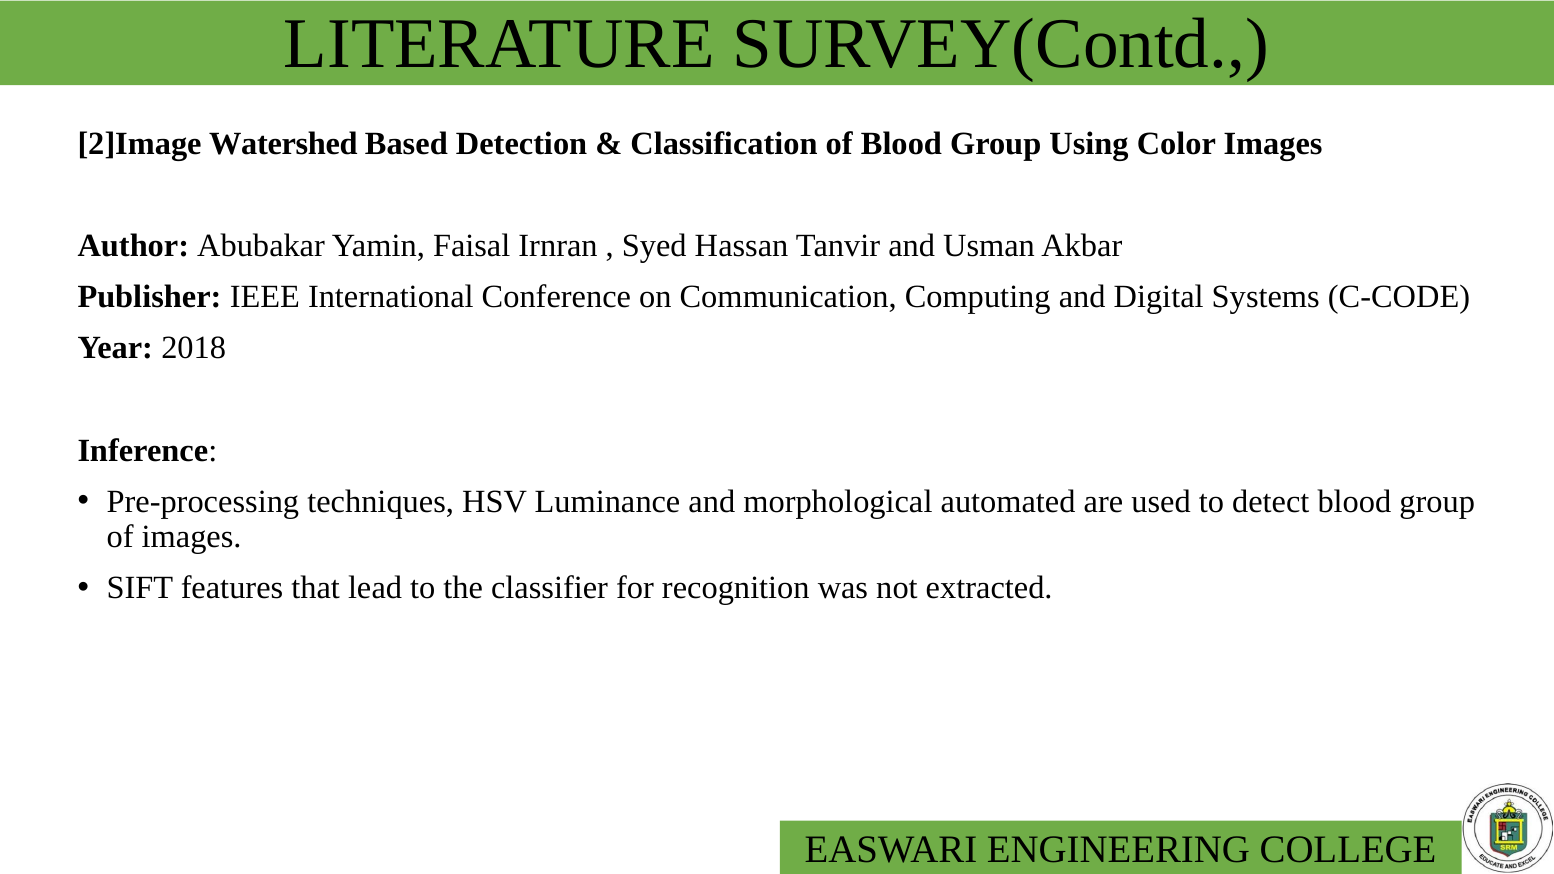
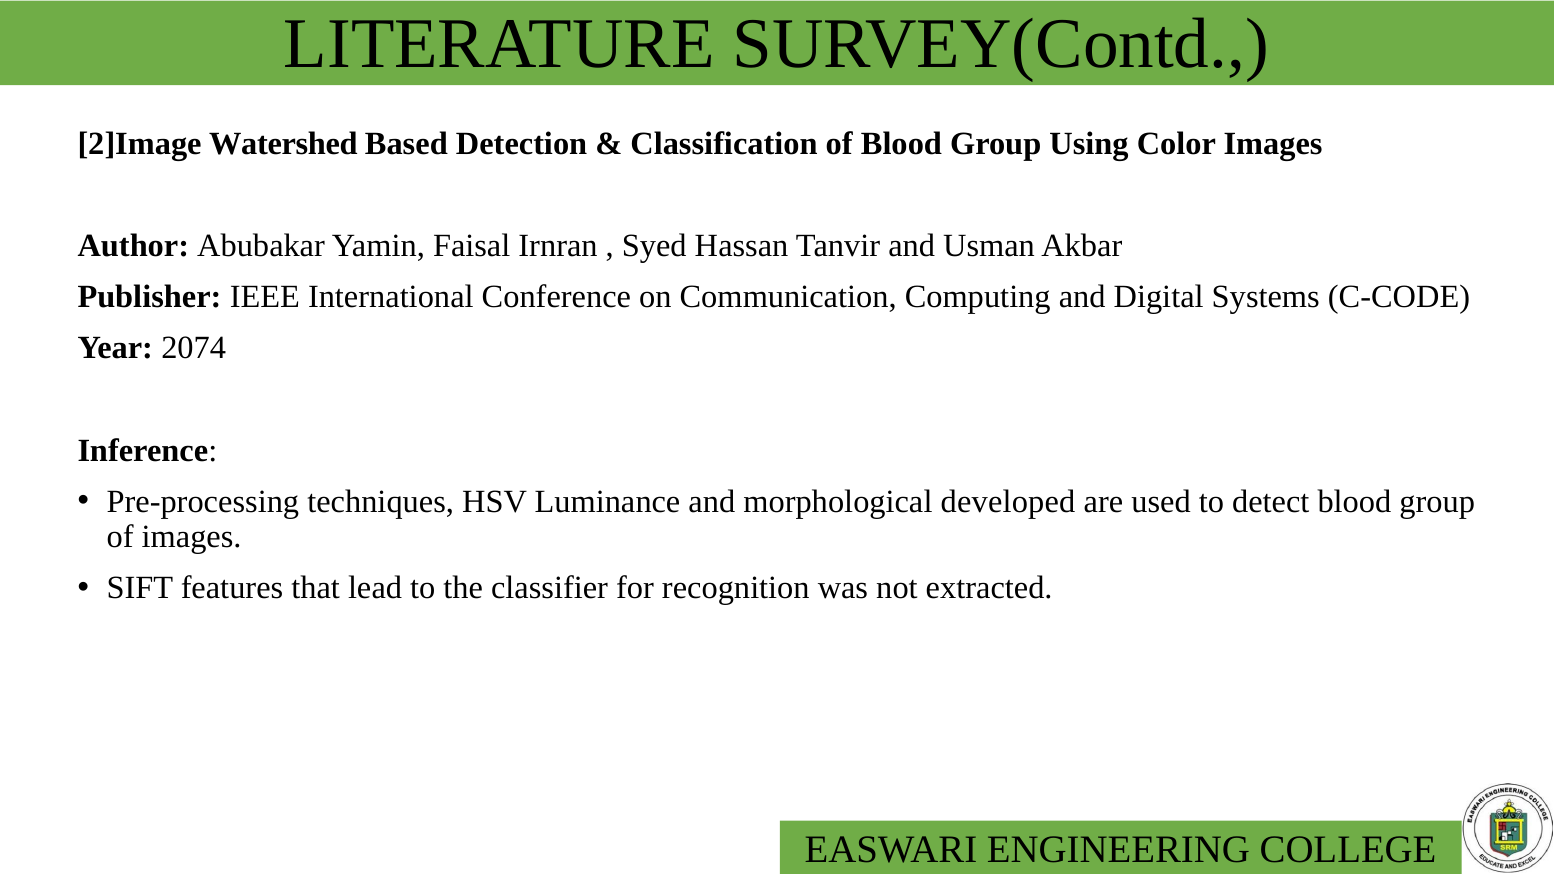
2018: 2018 -> 2074
automated: automated -> developed
